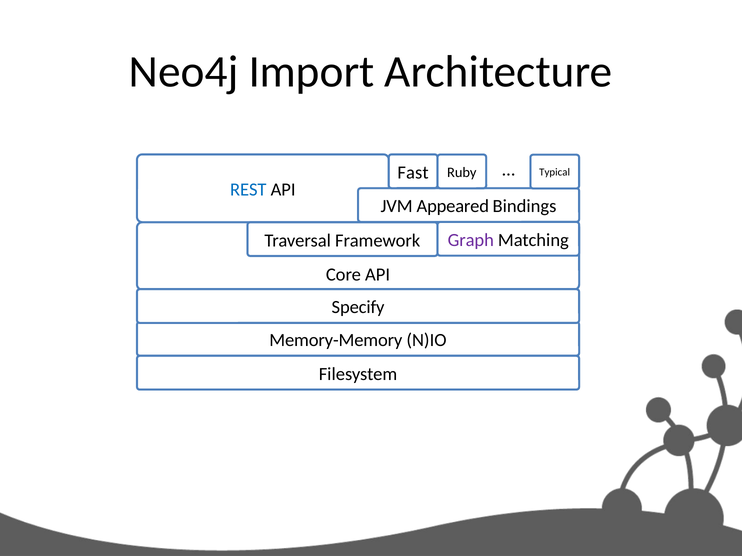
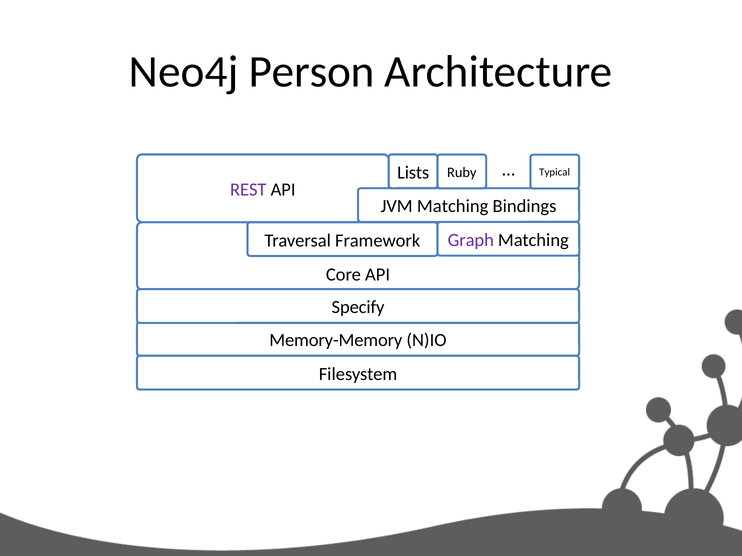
Import: Import -> Person
Fast: Fast -> Lists
REST colour: blue -> purple
JVM Appeared: Appeared -> Matching
